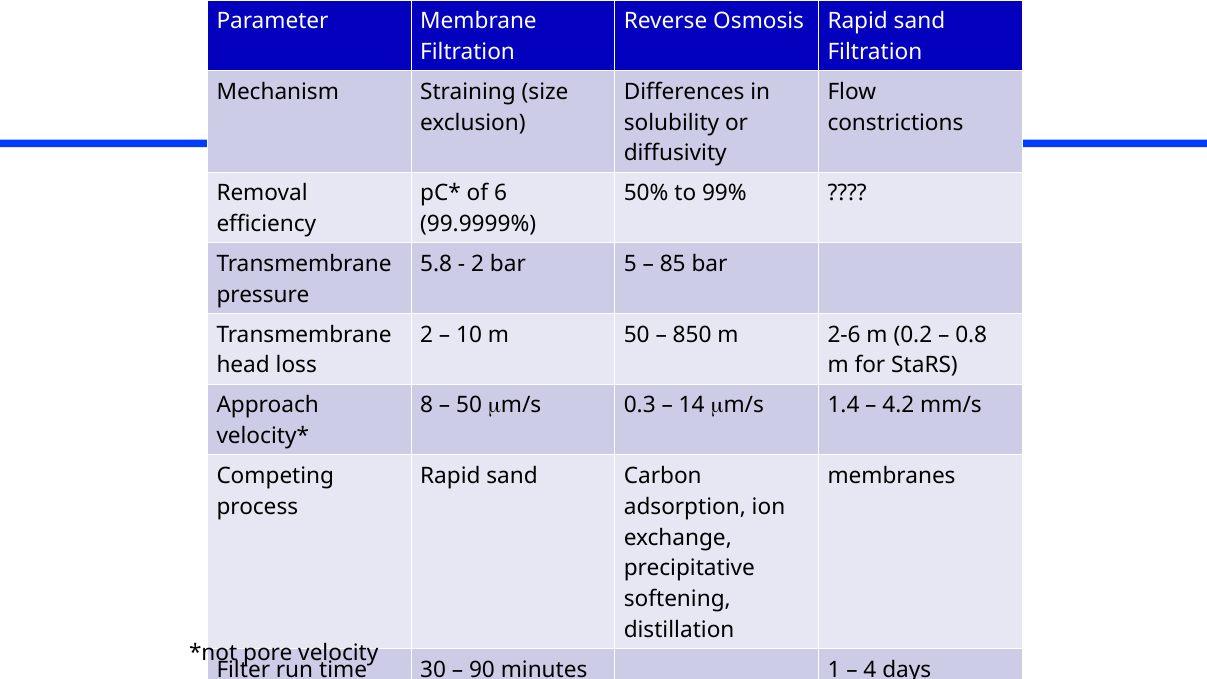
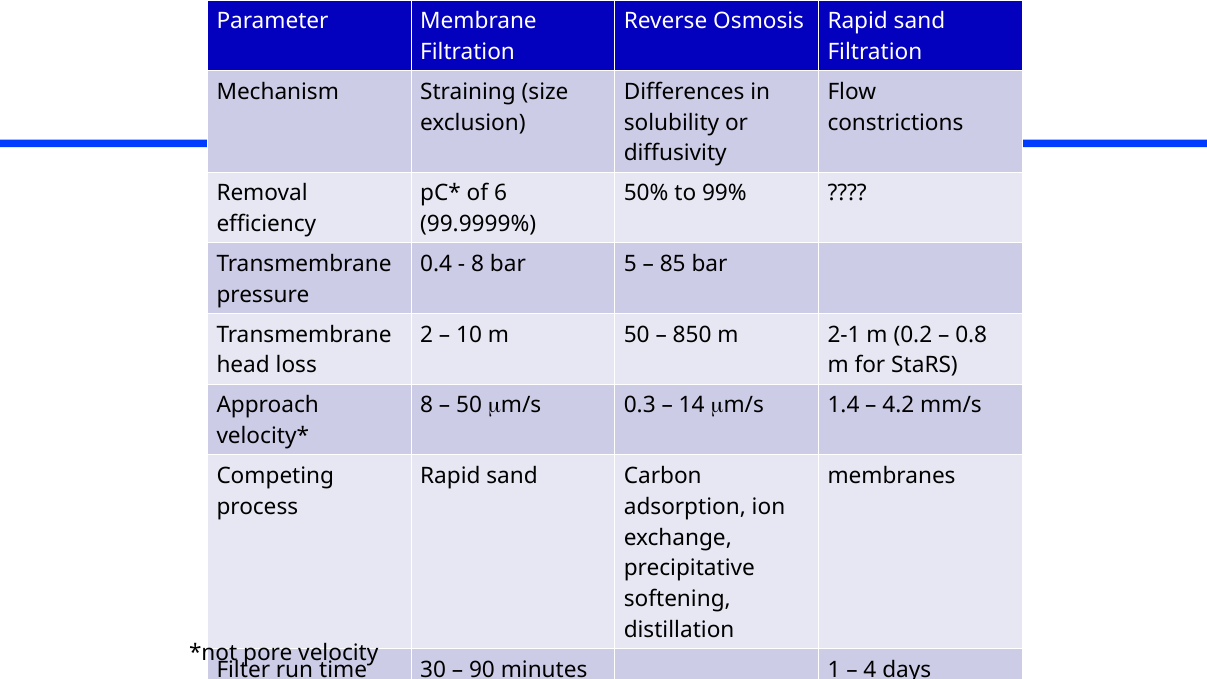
5.8: 5.8 -> 0.4
2 at (478, 264): 2 -> 8
2-6: 2-6 -> 2-1
